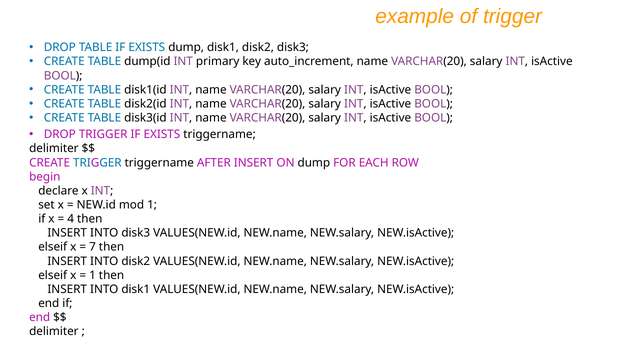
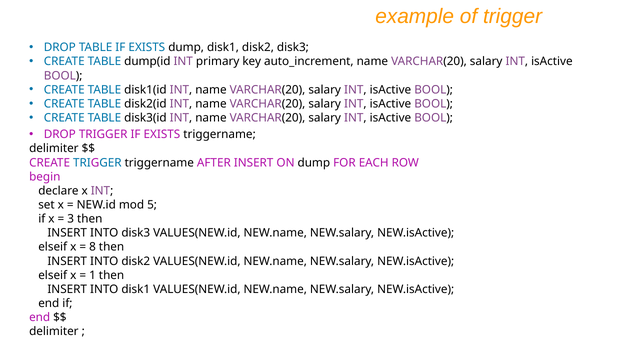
mod 1: 1 -> 5
4: 4 -> 3
7: 7 -> 8
